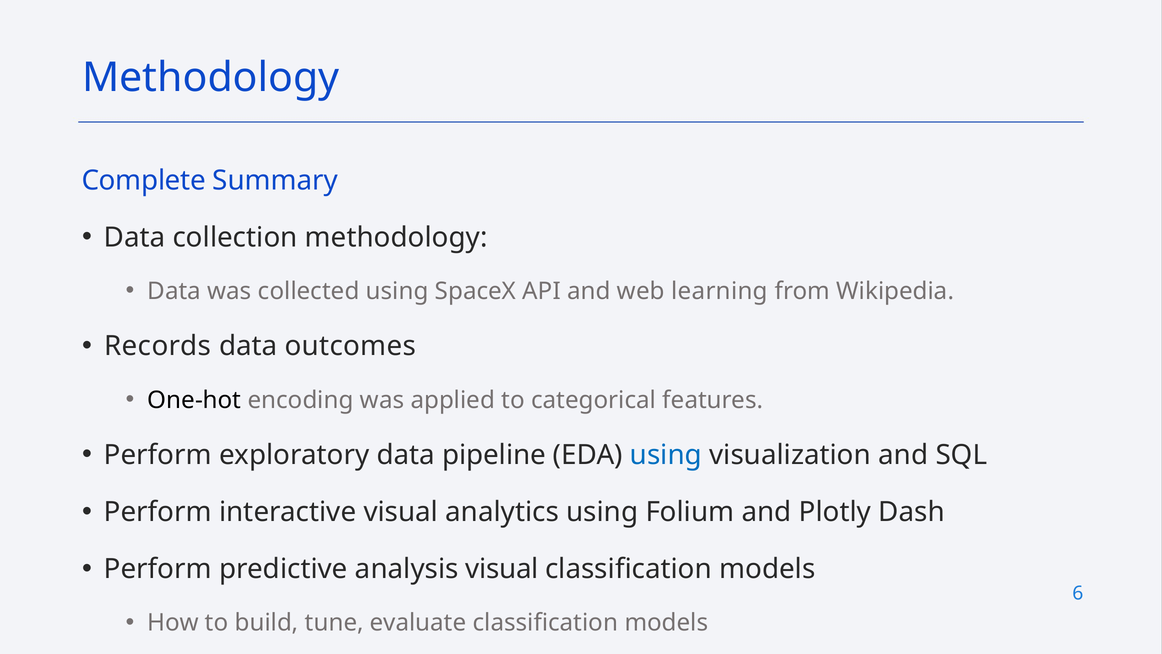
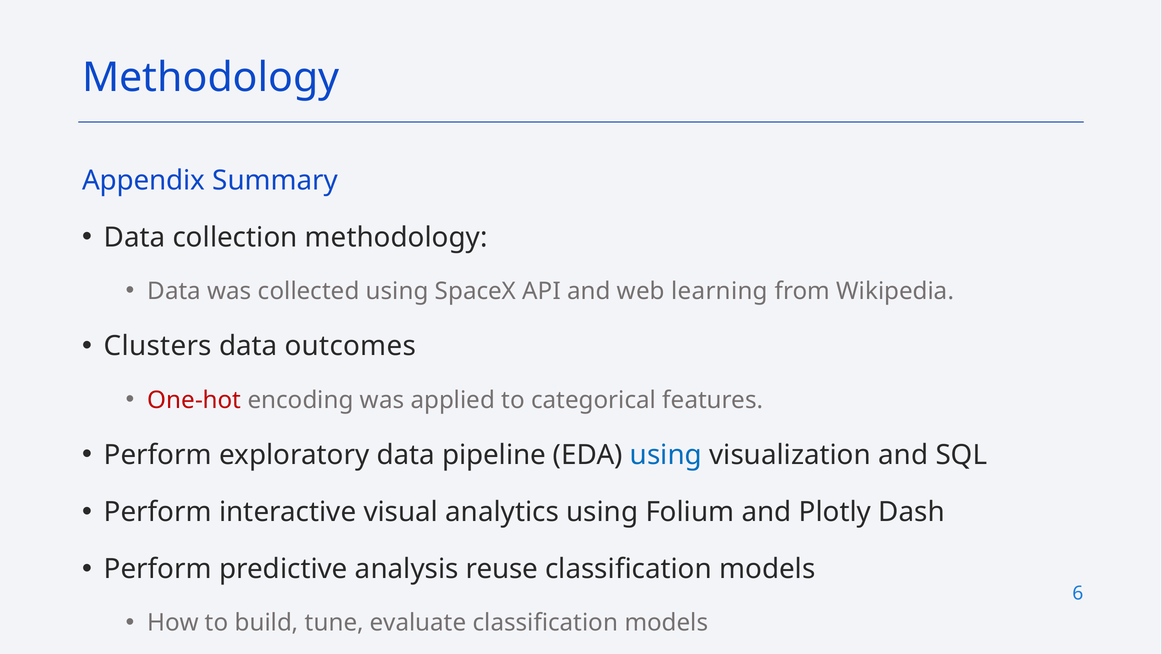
Complete: Complete -> Appendix
Records: Records -> Clusters
One-hot colour: black -> red
analysis visual: visual -> reuse
